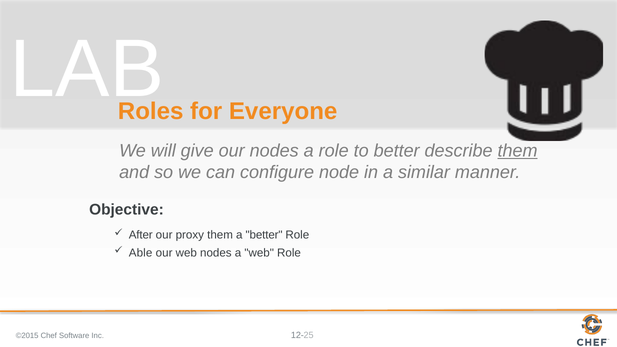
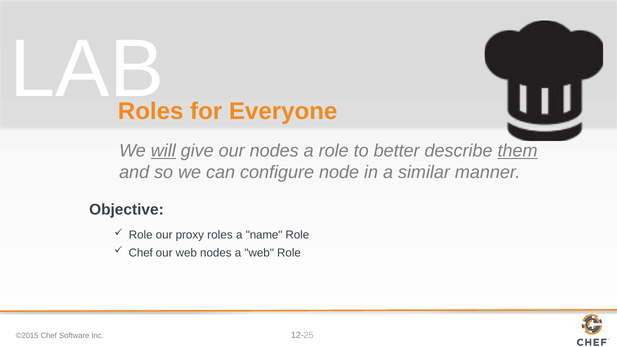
will underline: none -> present
After at (141, 235): After -> Role
proxy them: them -> roles
a better: better -> name
Able at (141, 253): Able -> Chef
